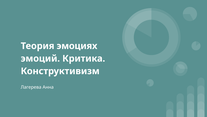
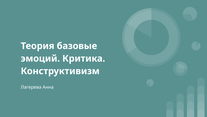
эмоциях: эмоциях -> базовые
